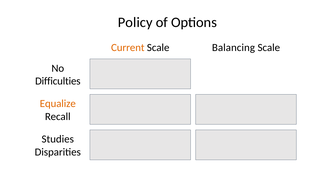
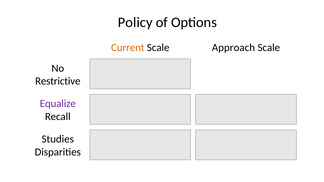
Balancing: Balancing -> Approach
Difficulties: Difficulties -> Restrictive
Equalize colour: orange -> purple
